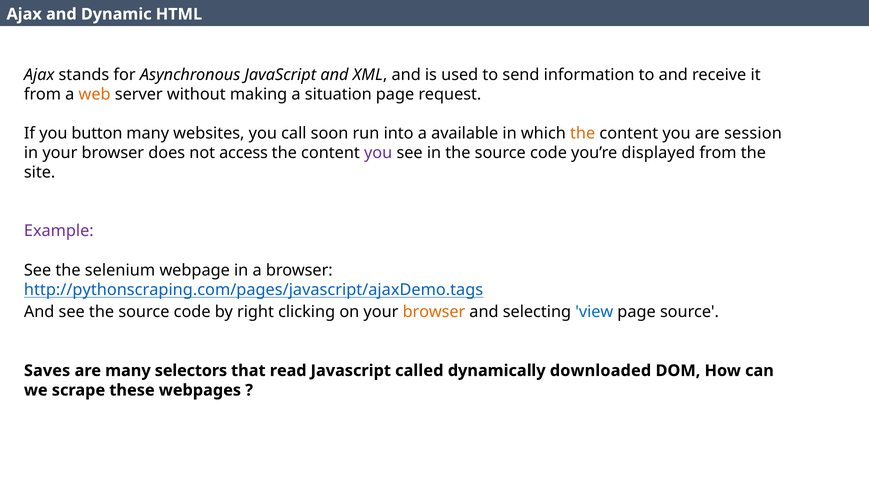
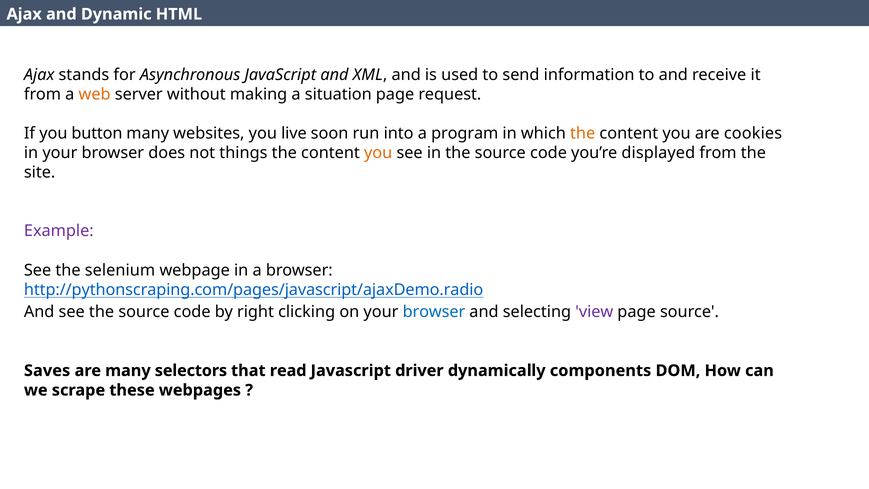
call: call -> live
available: available -> program
session: session -> cookies
access: access -> things
you at (378, 153) colour: purple -> orange
http://pythonscraping.com/pages/javascript/ajaxDemo.tags: http://pythonscraping.com/pages/javascript/ajaxDemo.tags -> http://pythonscraping.com/pages/javascript/ajaxDemo.radio
browser at (434, 312) colour: orange -> blue
view colour: blue -> purple
called: called -> driver
downloaded: downloaded -> components
